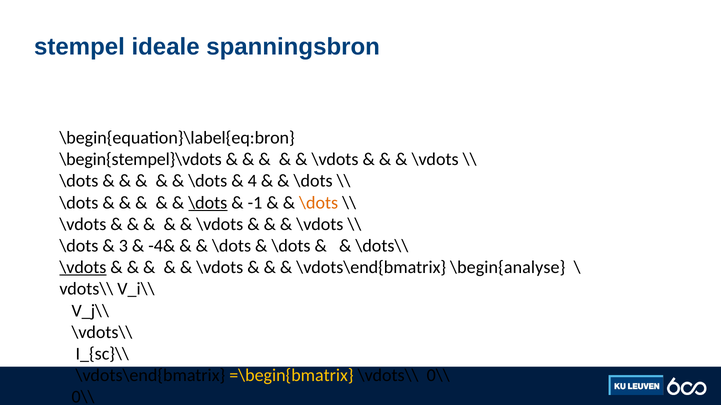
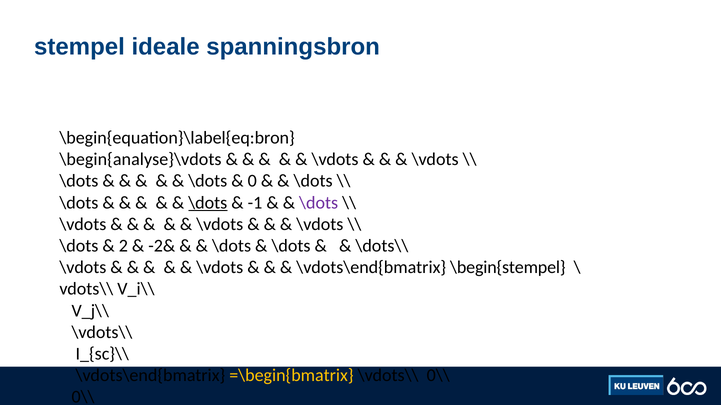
\begin{stempel}\vdots: \begin{stempel}\vdots -> \begin{analyse}\vdots
4: 4 -> 0
\dots at (319, 203) colour: orange -> purple
3: 3 -> 2
-4&: -4& -> -2&
\vdots at (83, 268) underline: present -> none
\begin{analyse: \begin{analyse -> \begin{stempel
